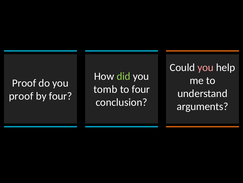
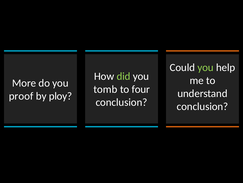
you at (206, 67) colour: pink -> light green
Proof at (24, 83): Proof -> More
by four: four -> ploy
arguments at (203, 106): arguments -> conclusion
